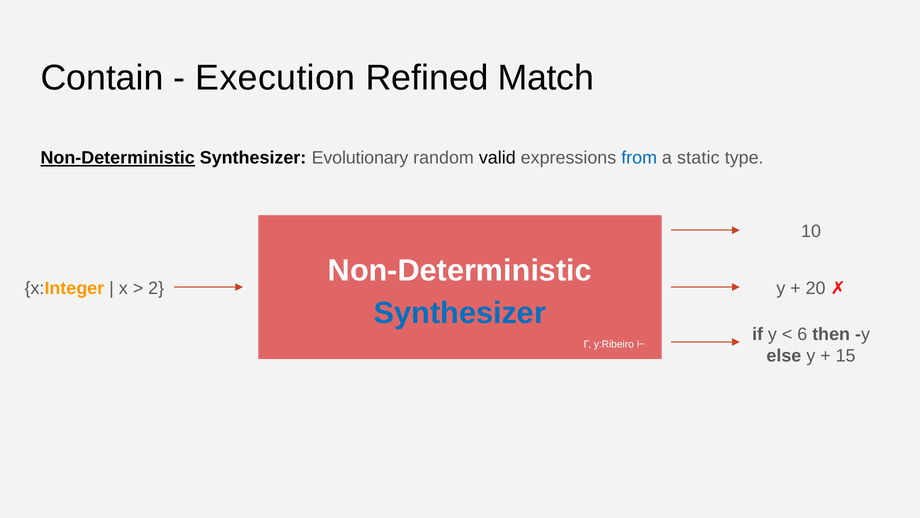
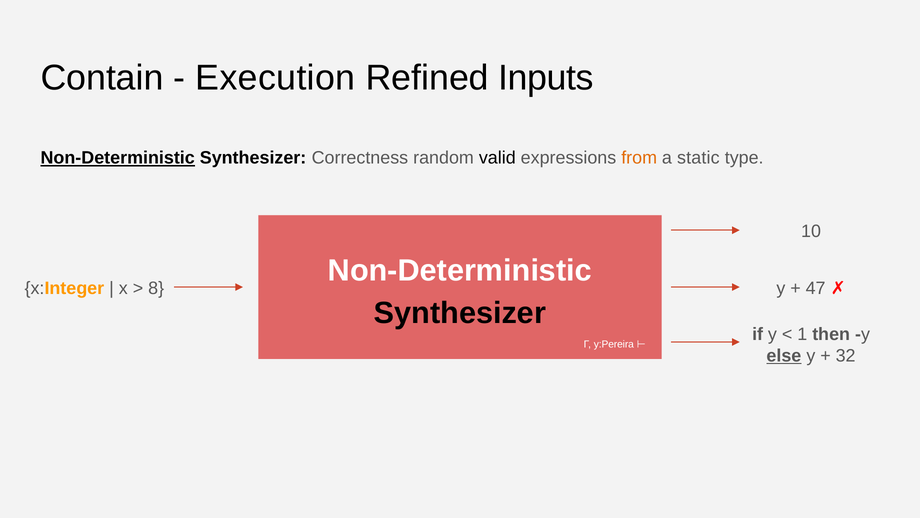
Match: Match -> Inputs
Evolutionary: Evolutionary -> Correctness
from colour: blue -> orange
2: 2 -> 8
20: 20 -> 47
Synthesizer at (460, 313) colour: blue -> black
6: 6 -> 1
y:Ribeiro: y:Ribeiro -> y:Pereira
else underline: none -> present
15: 15 -> 32
